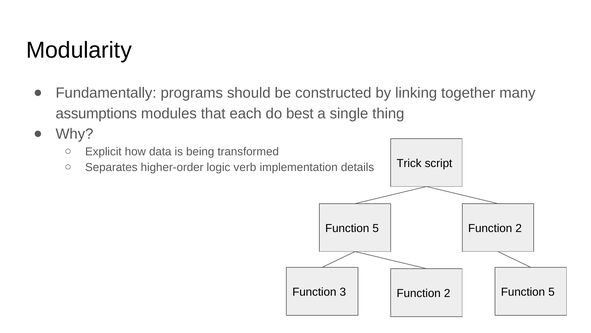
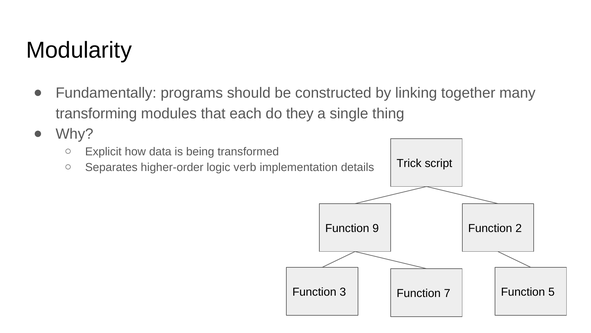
assumptions: assumptions -> transforming
best: best -> they
5 at (376, 228): 5 -> 9
3 Function 2: 2 -> 7
